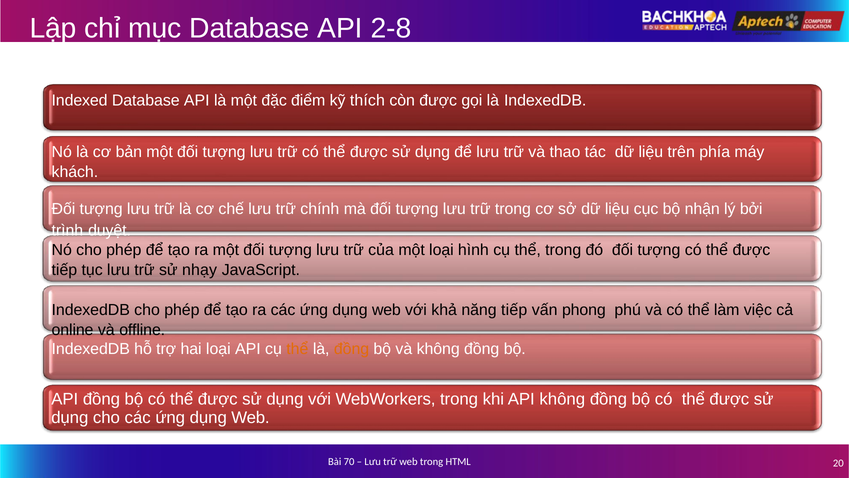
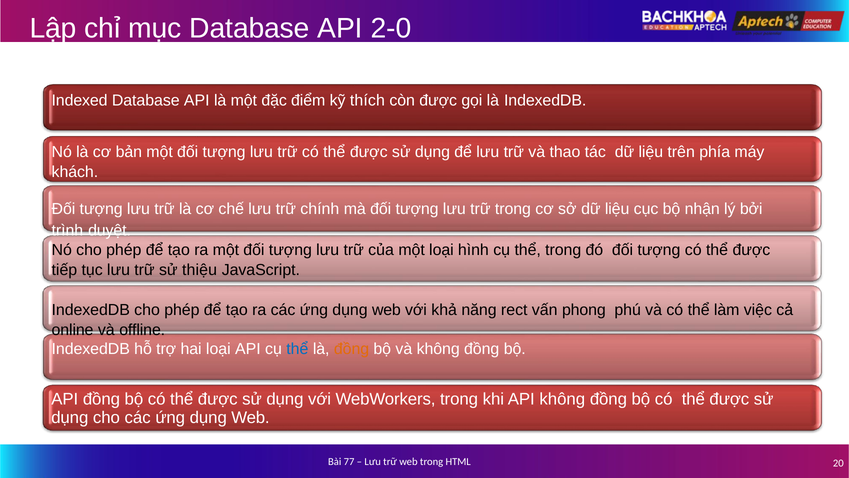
2-8: 2-8 -> 2-0
nhạy: nhạy -> thiệu
năng tiếp: tiếp -> rect
thể at (297, 349) colour: orange -> blue
70: 70 -> 77
